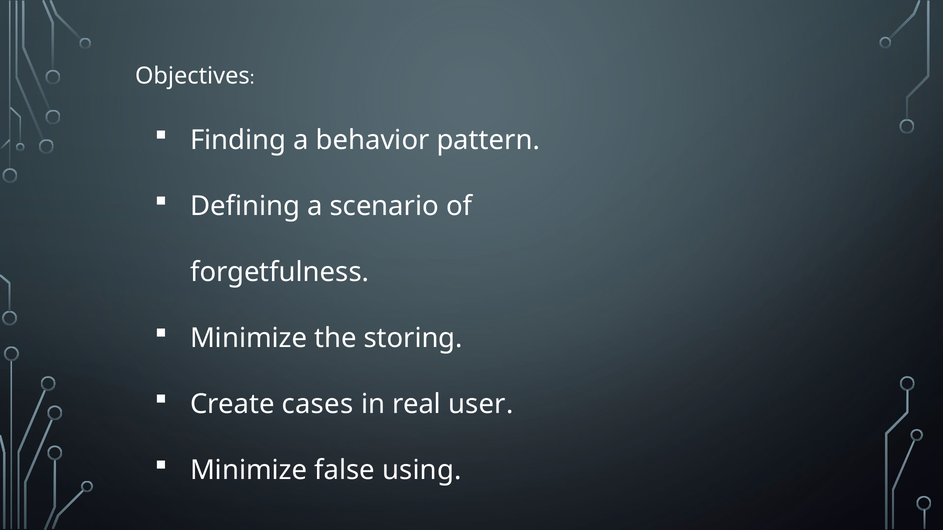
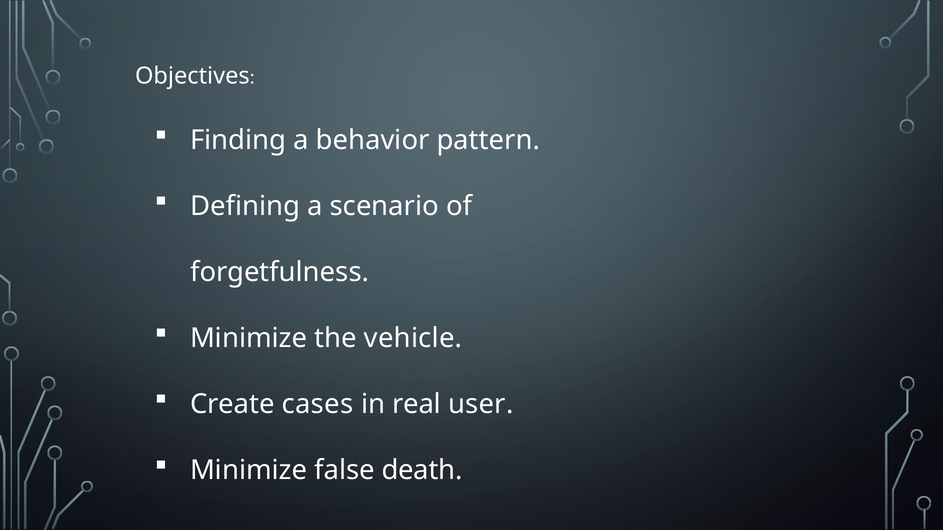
storing: storing -> vehicle
using: using -> death
